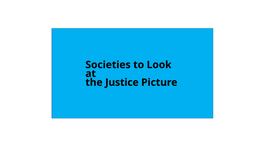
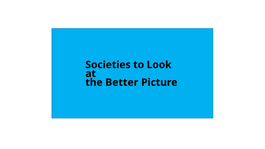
Justice: Justice -> Better
